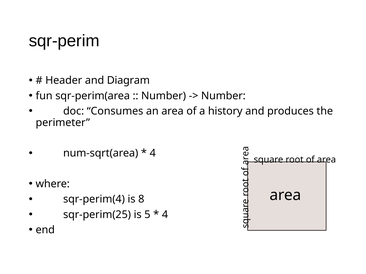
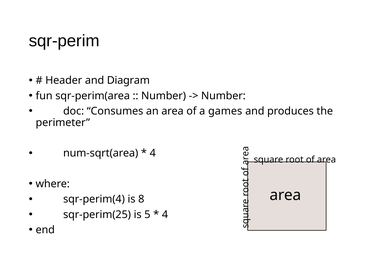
history: history -> games
